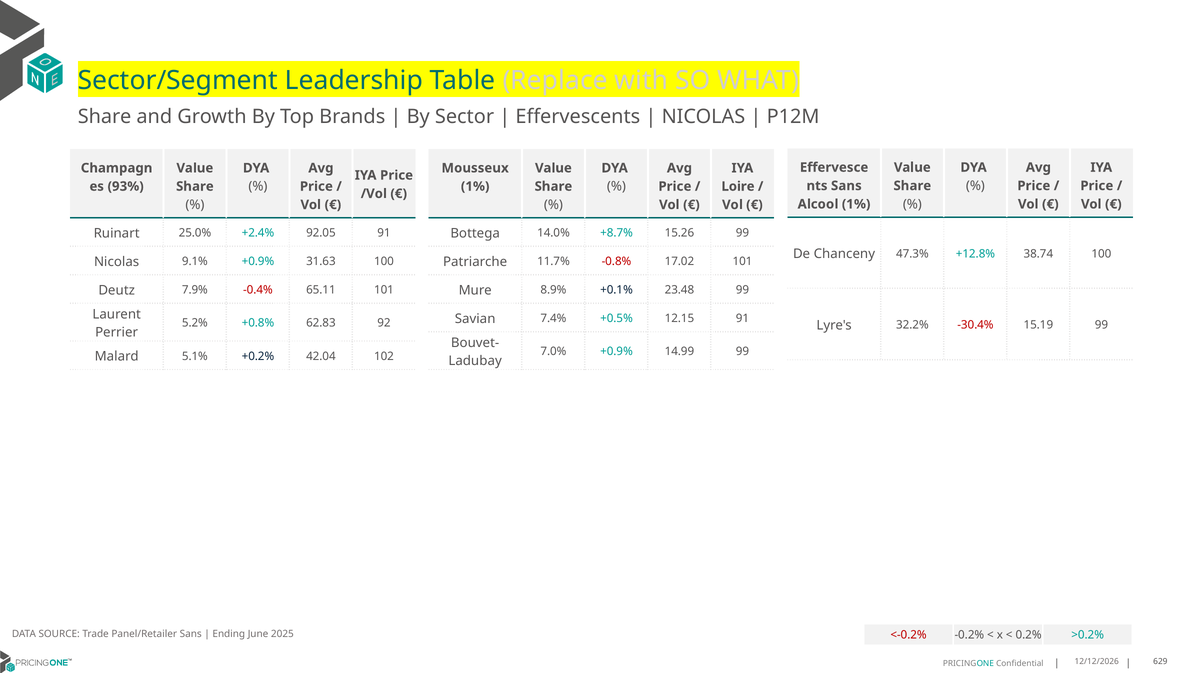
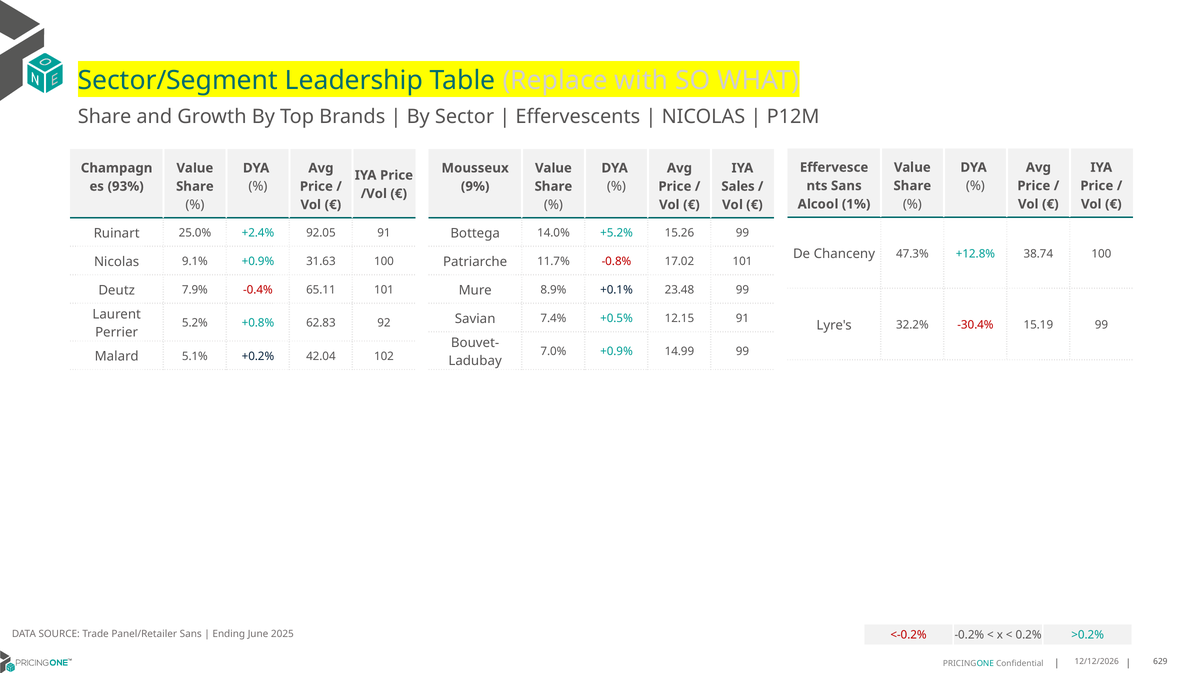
1% at (475, 186): 1% -> 9%
Loire: Loire -> Sales
+8.7%: +8.7% -> +5.2%
